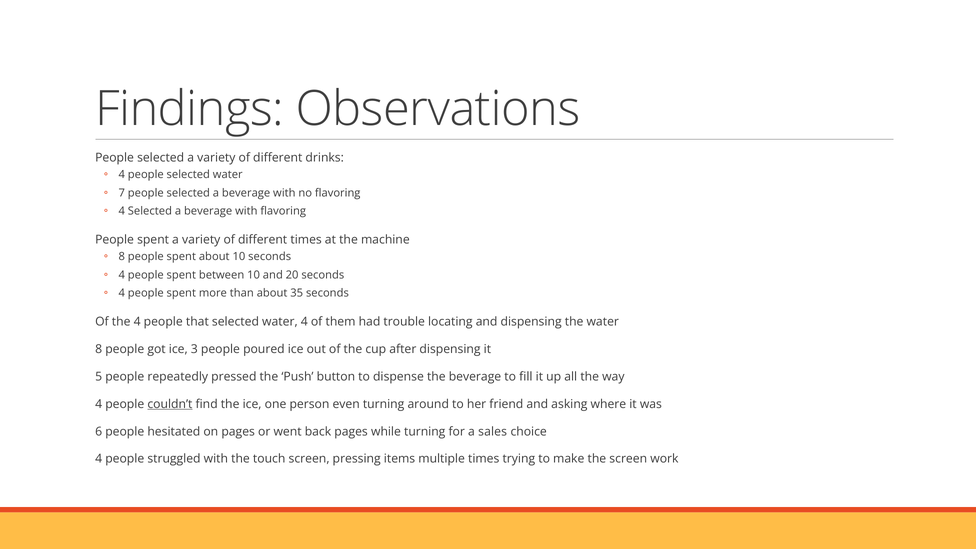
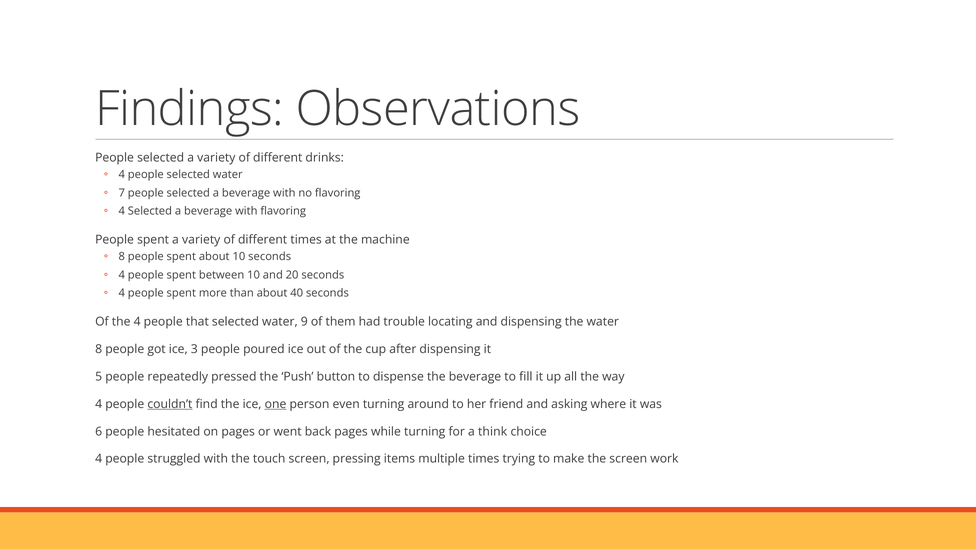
35: 35 -> 40
water 4: 4 -> 9
one underline: none -> present
sales: sales -> think
